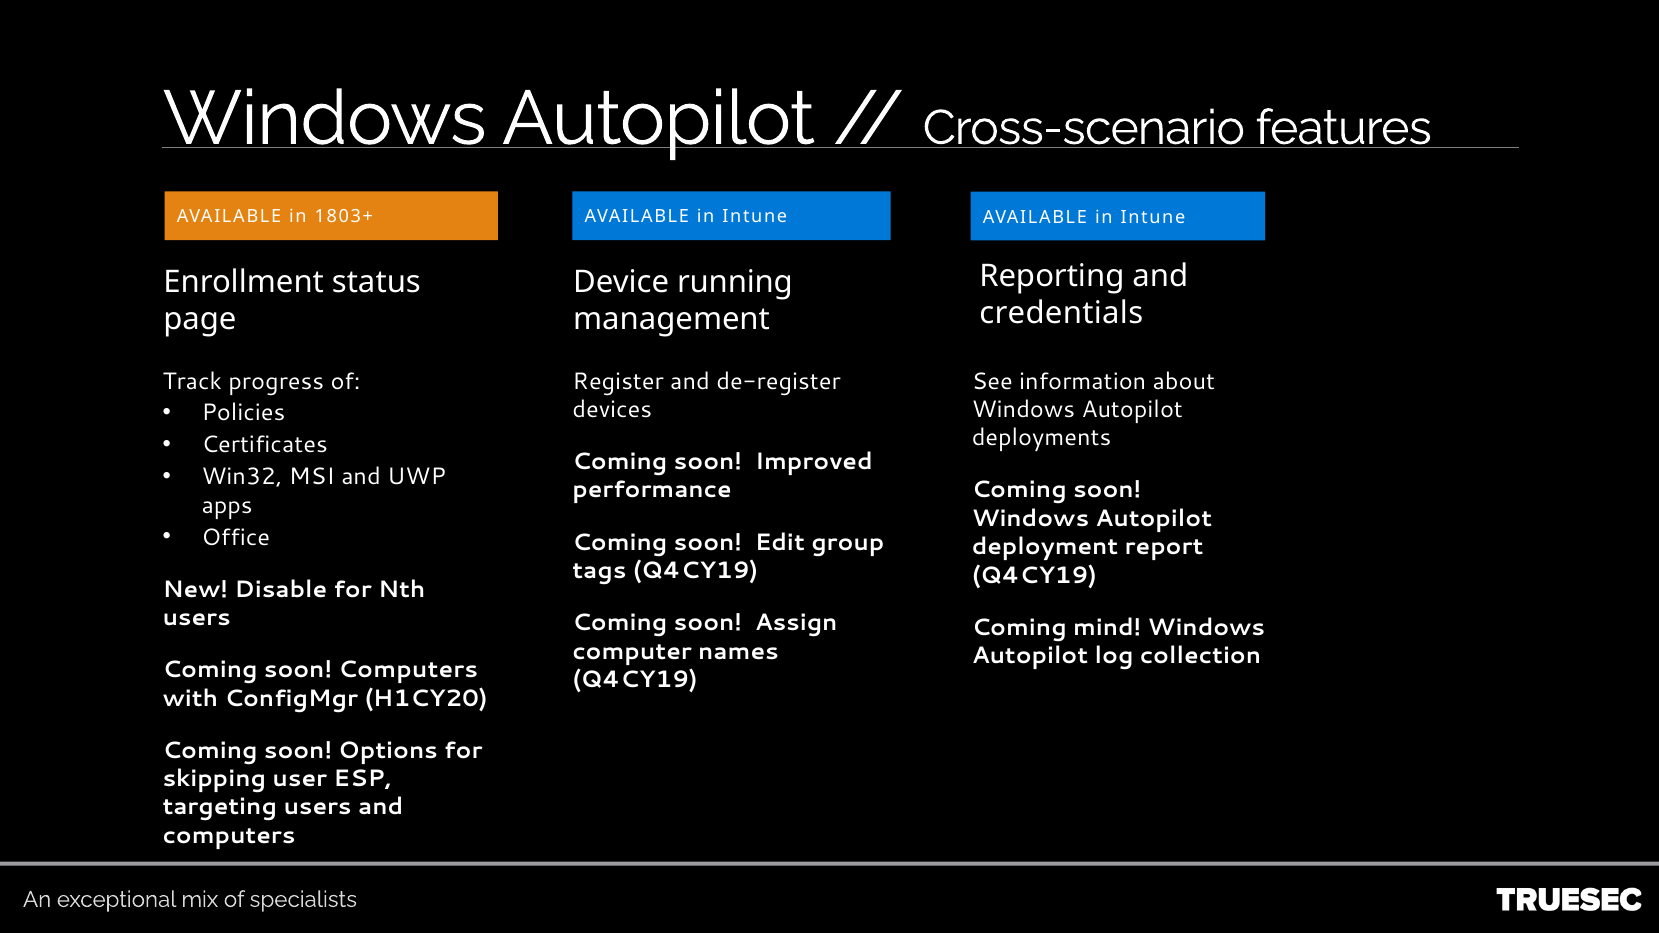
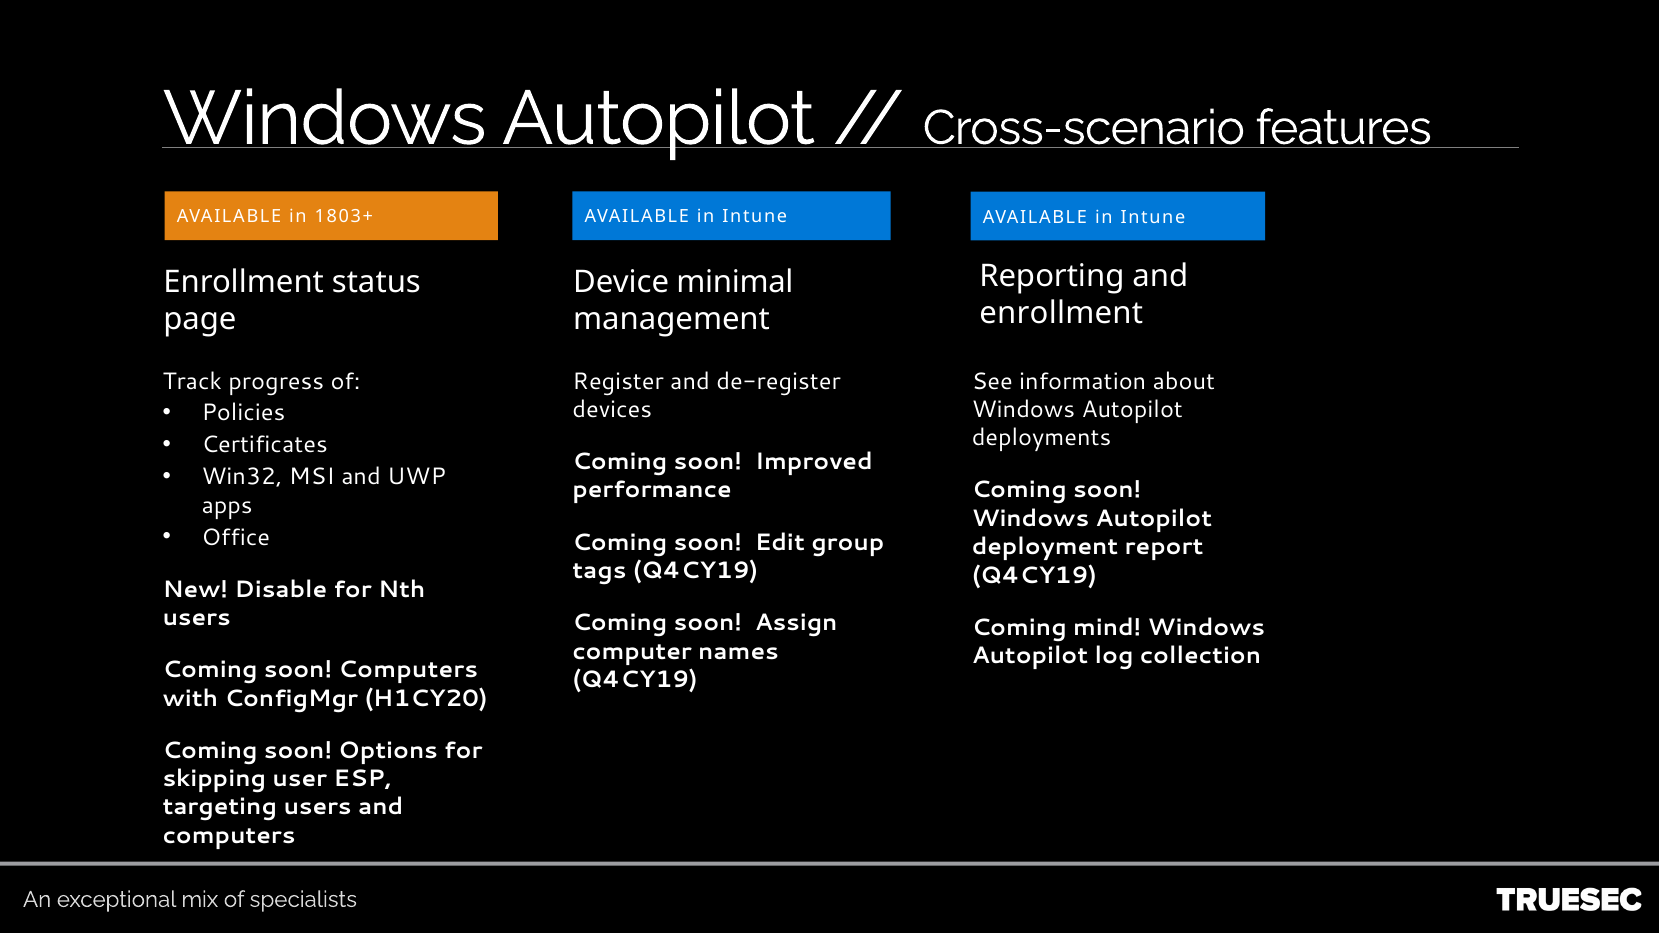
running: running -> minimal
credentials at (1061, 314): credentials -> enrollment
